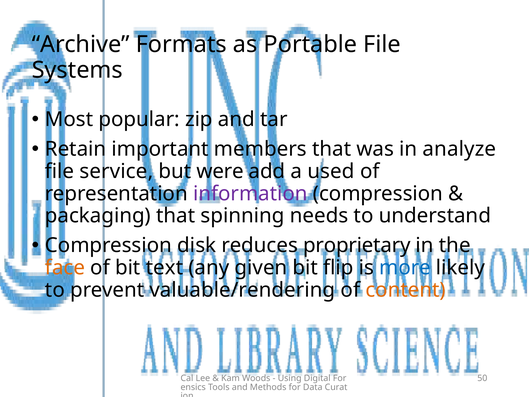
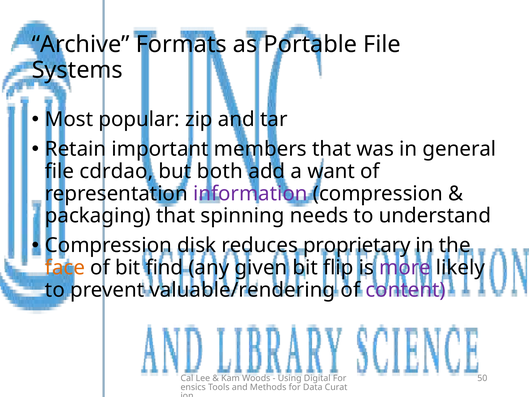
analyze: analyze -> general
service: service -> cdrdao
were: were -> both
used: used -> want
text: text -> find
more colour: blue -> purple
content colour: orange -> purple
